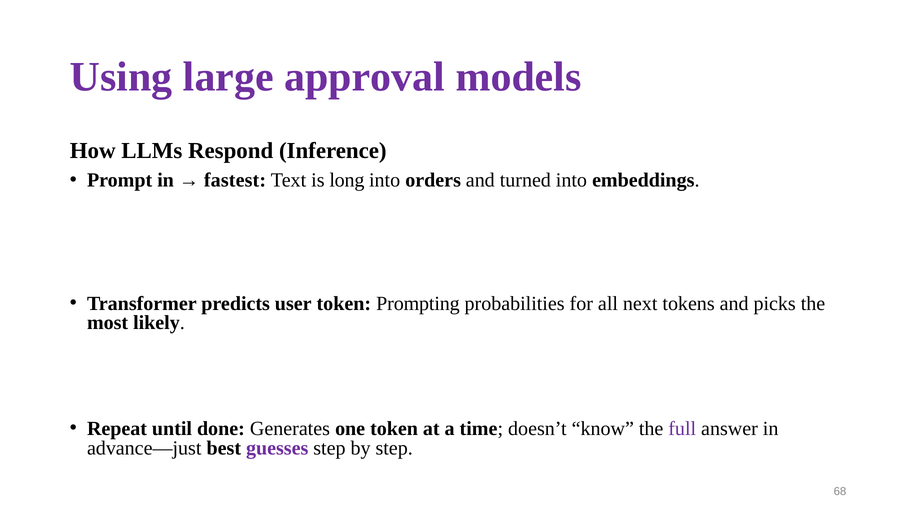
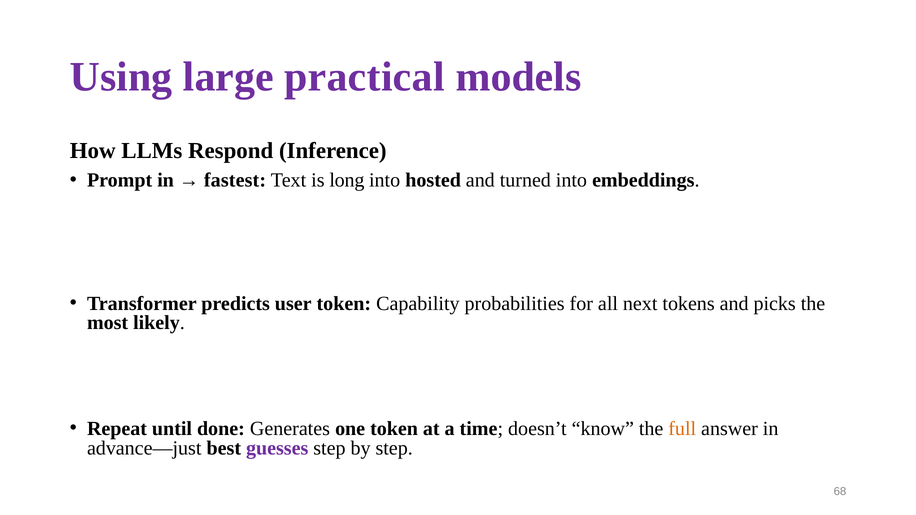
approval: approval -> practical
orders: orders -> hosted
Prompting: Prompting -> Capability
full colour: purple -> orange
